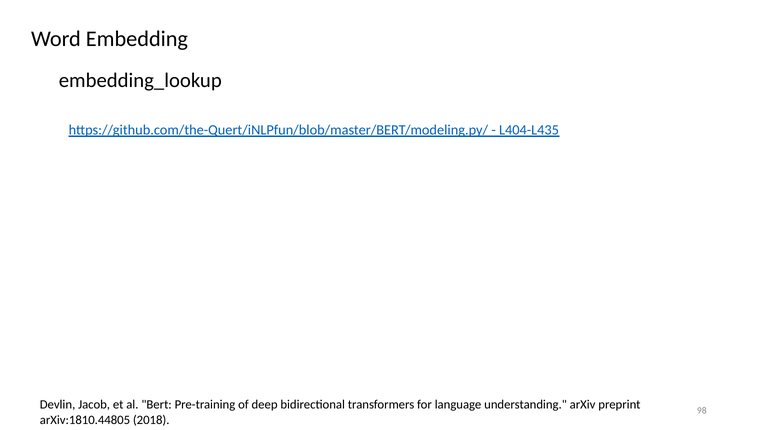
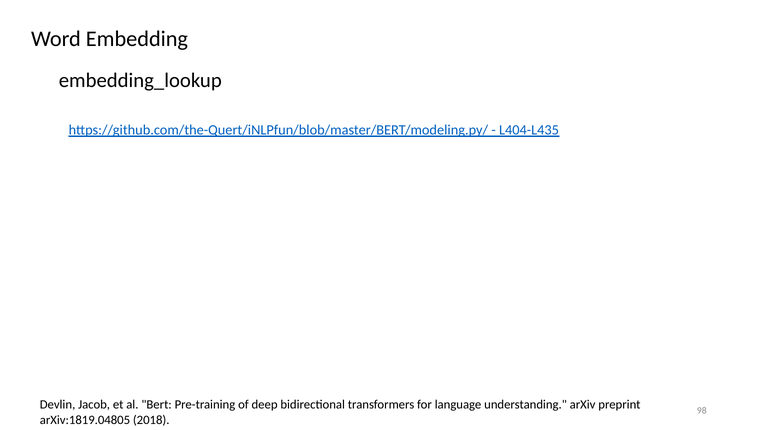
arXiv:1810.44805: arXiv:1810.44805 -> arXiv:1819.04805
